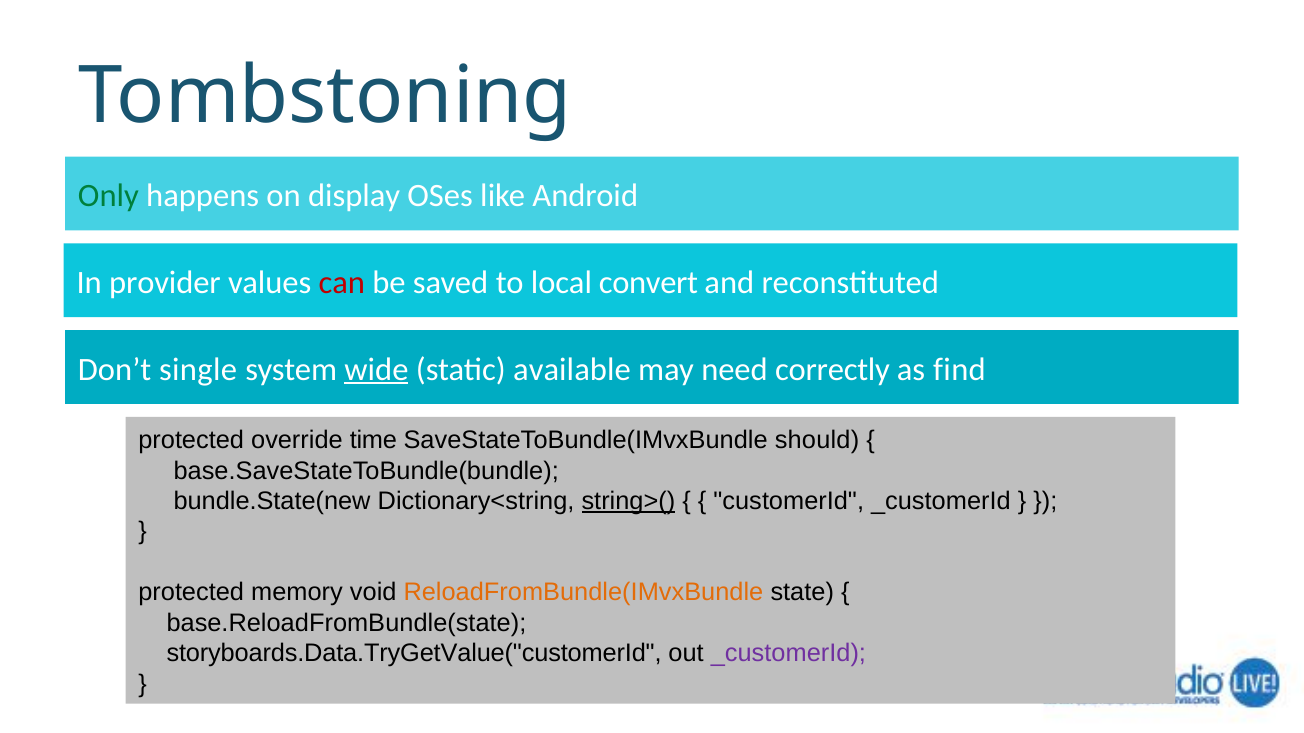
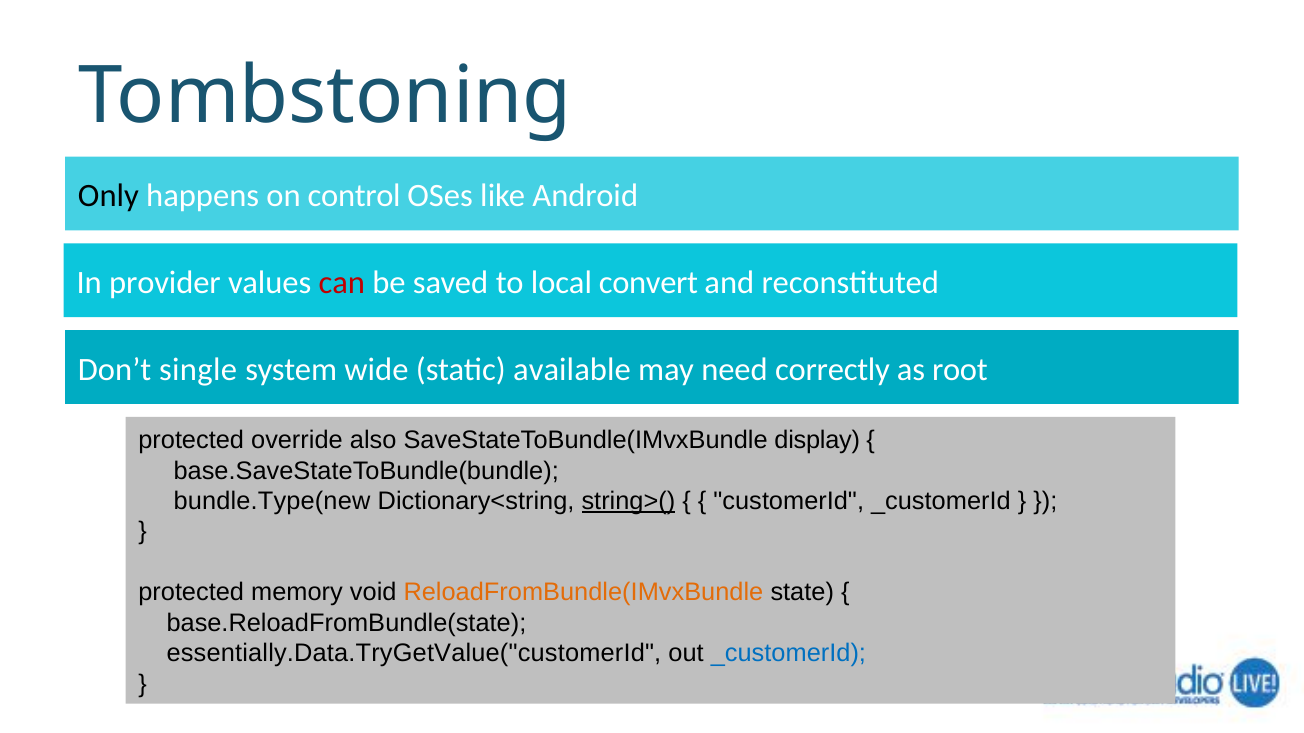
Only colour: green -> black
display: display -> control
wide underline: present -> none
find: find -> root
time: time -> also
should: should -> display
bundle.State(new: bundle.State(new -> bundle.Type(new
storyboards.Data.TryGetValue("customerId: storyboards.Data.TryGetValue("customerId -> essentially.Data.TryGetValue("customerId
_customerId at (788, 654) colour: purple -> blue
